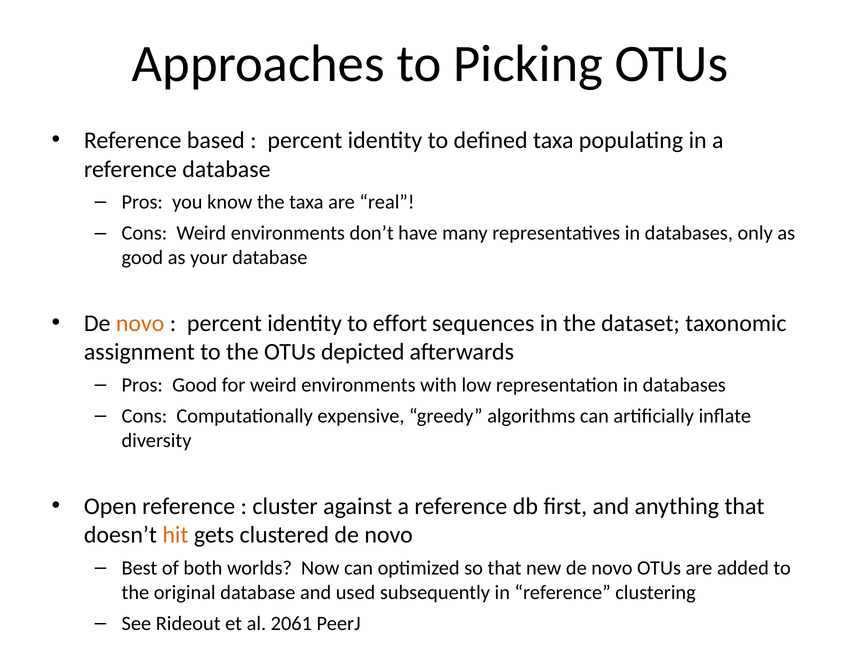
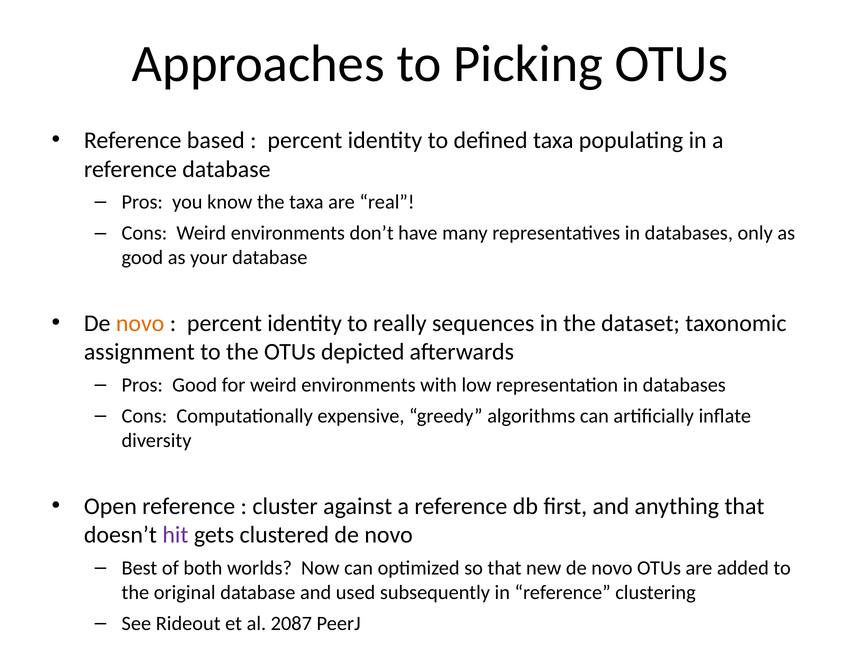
effort: effort -> really
hit colour: orange -> purple
2061: 2061 -> 2087
